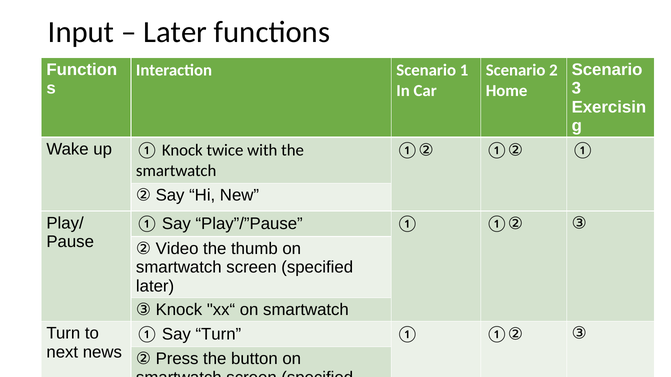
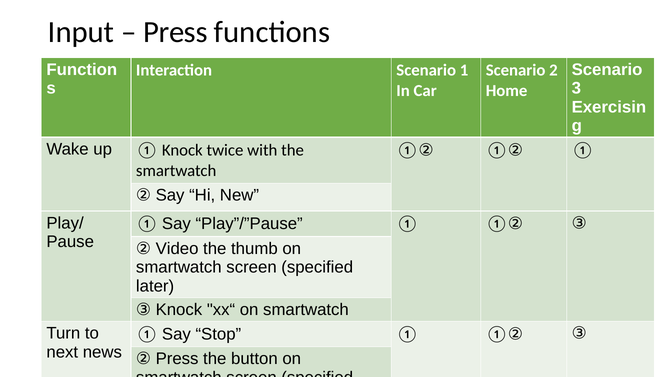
Later at (175, 32): Later -> Press
Say Turn: Turn -> Stop
